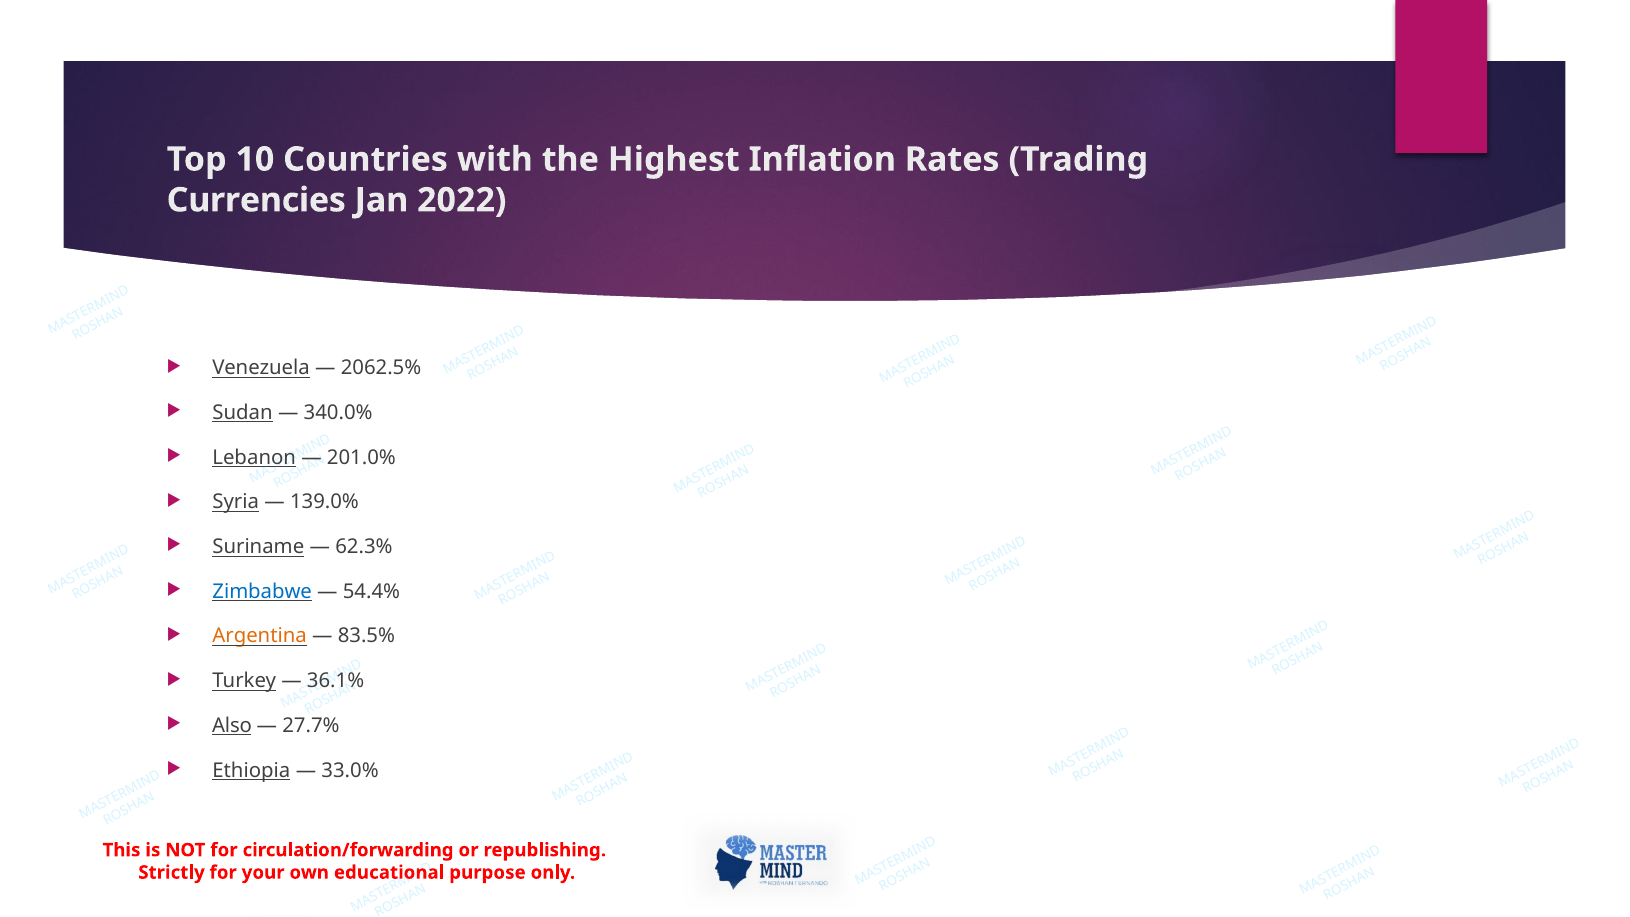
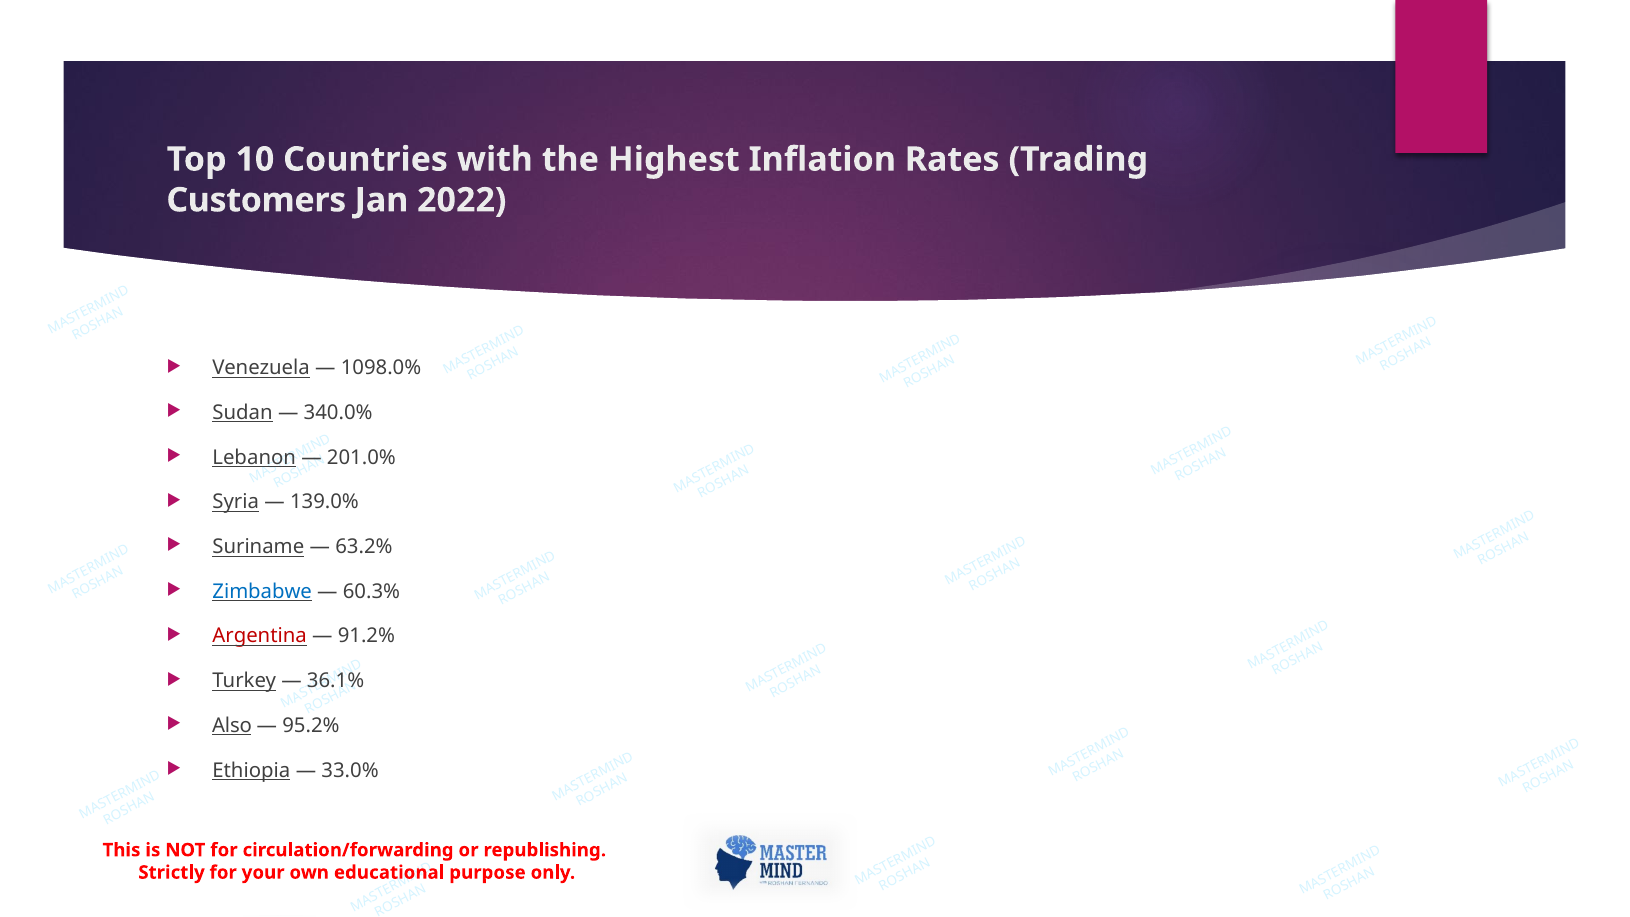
Currencies: Currencies -> Customers
2062.5%: 2062.5% -> 1098.0%
62.3%: 62.3% -> 63.2%
54.4%: 54.4% -> 60.3%
Argentina colour: orange -> red
83.5%: 83.5% -> 91.2%
27.7%: 27.7% -> 95.2%
